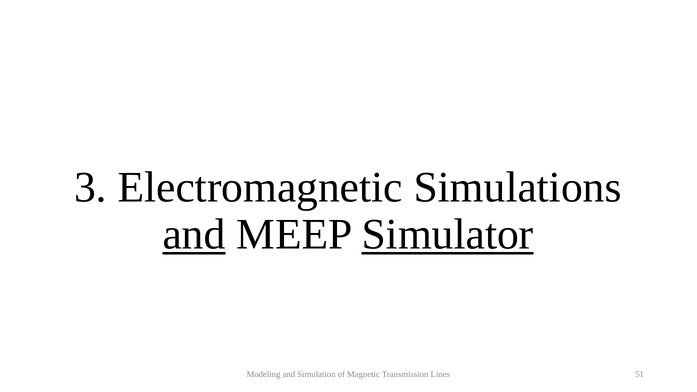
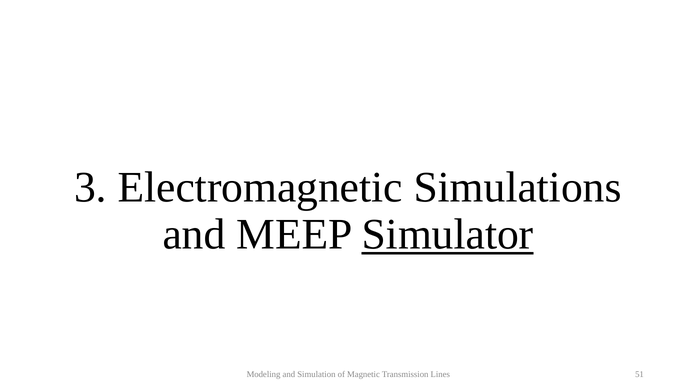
and at (194, 234) underline: present -> none
